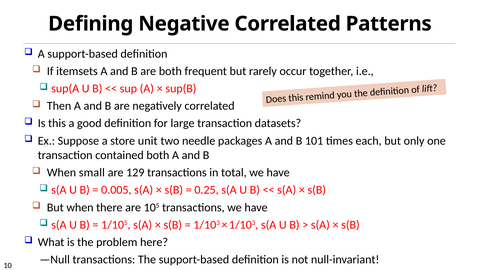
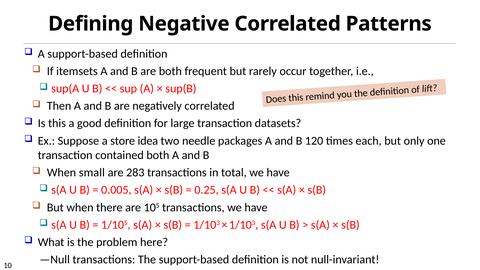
unit: unit -> idea
101: 101 -> 120
129: 129 -> 283
